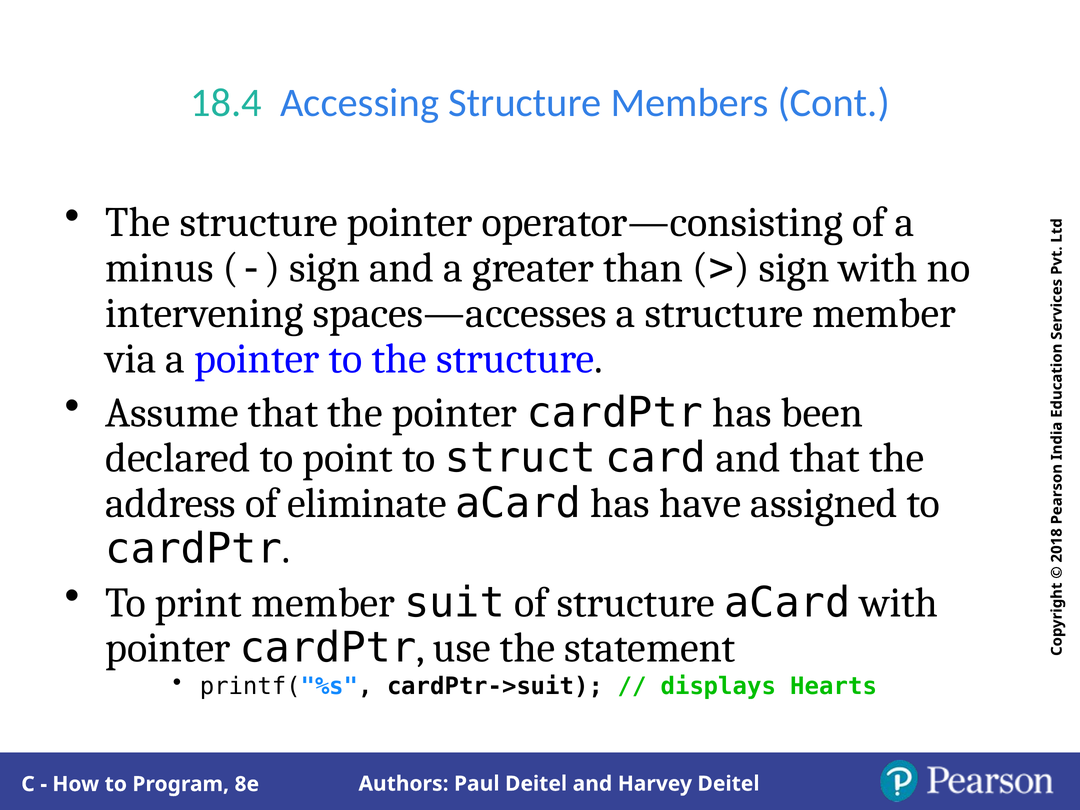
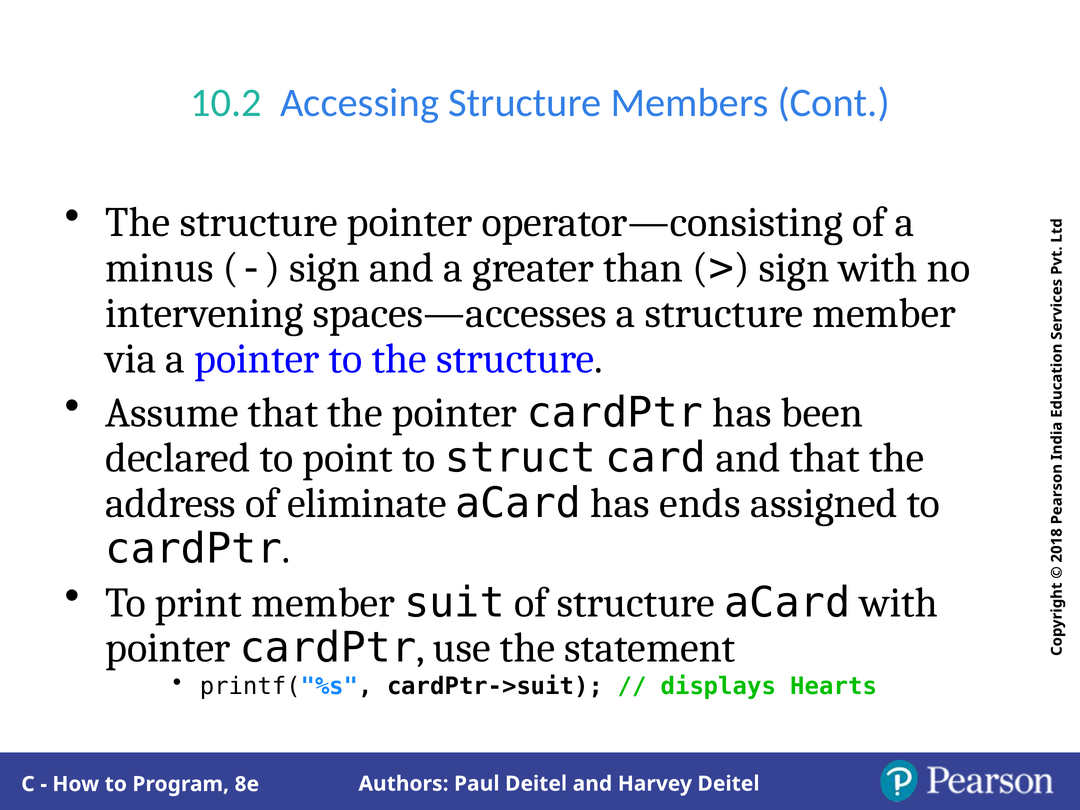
18.4: 18.4 -> 10.2
have: have -> ends
